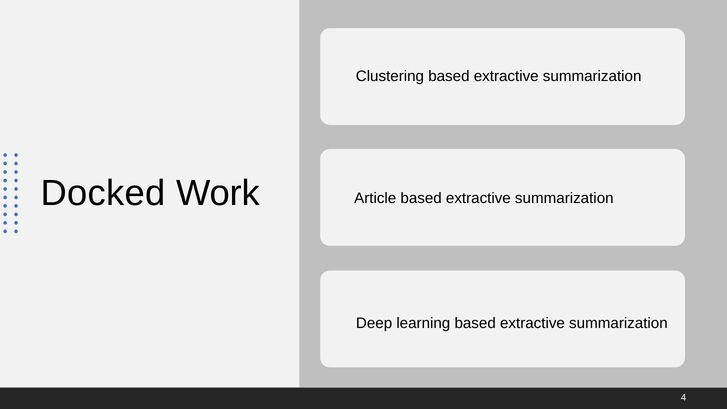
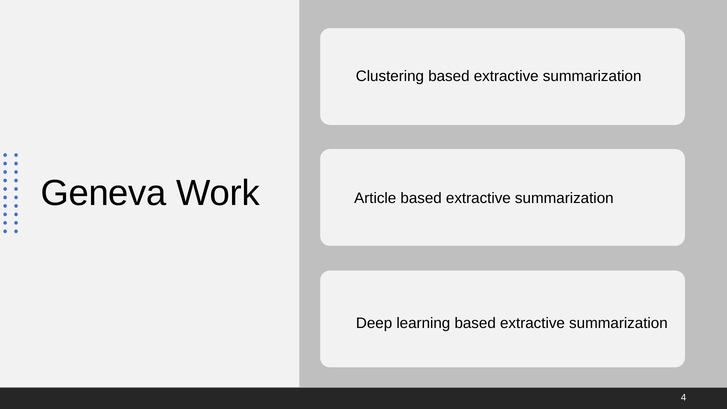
Docked: Docked -> Geneva
